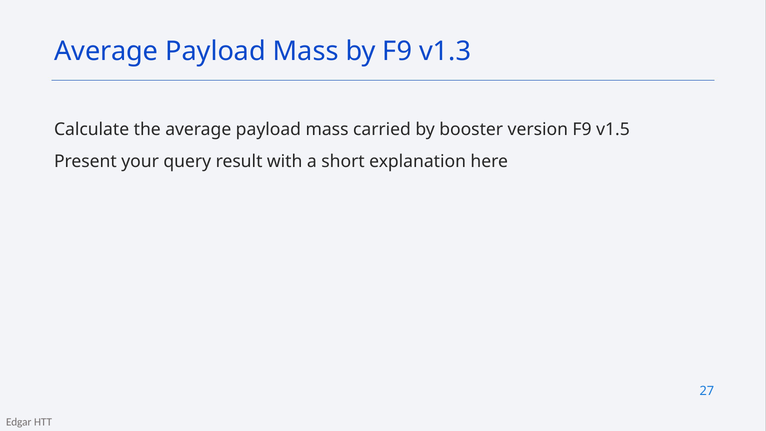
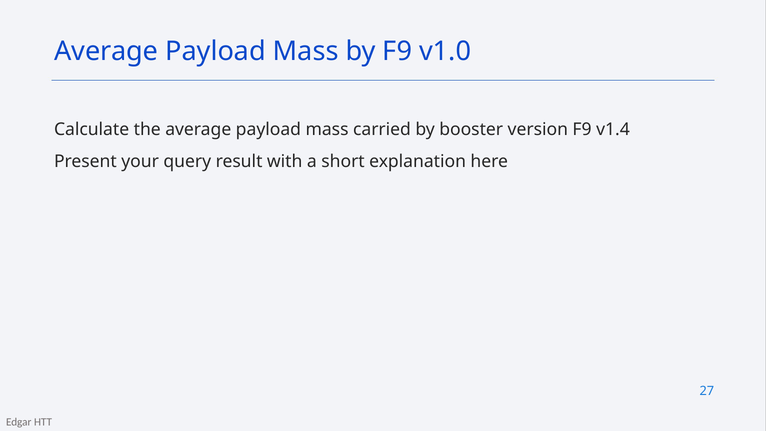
v1.3: v1.3 -> v1.0
v1.5: v1.5 -> v1.4
